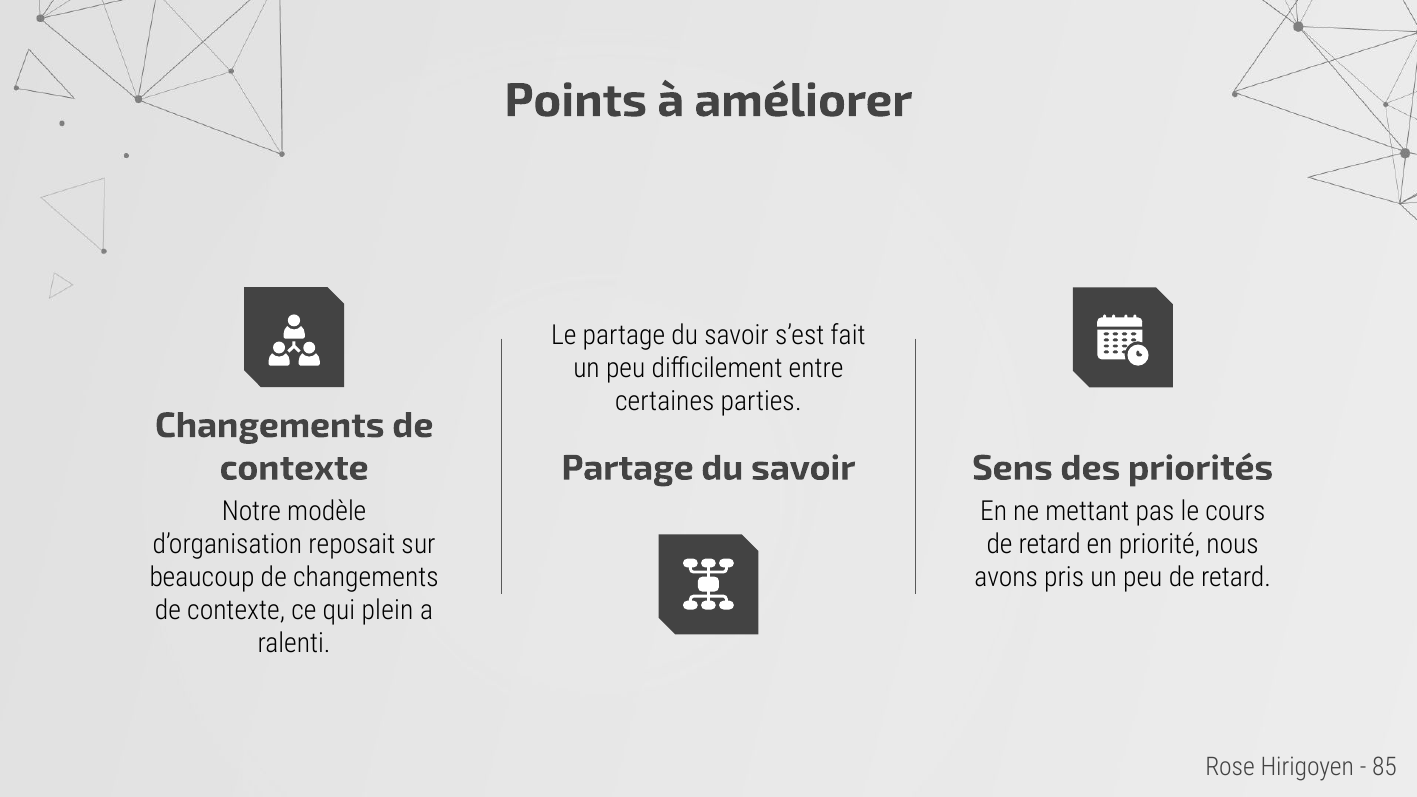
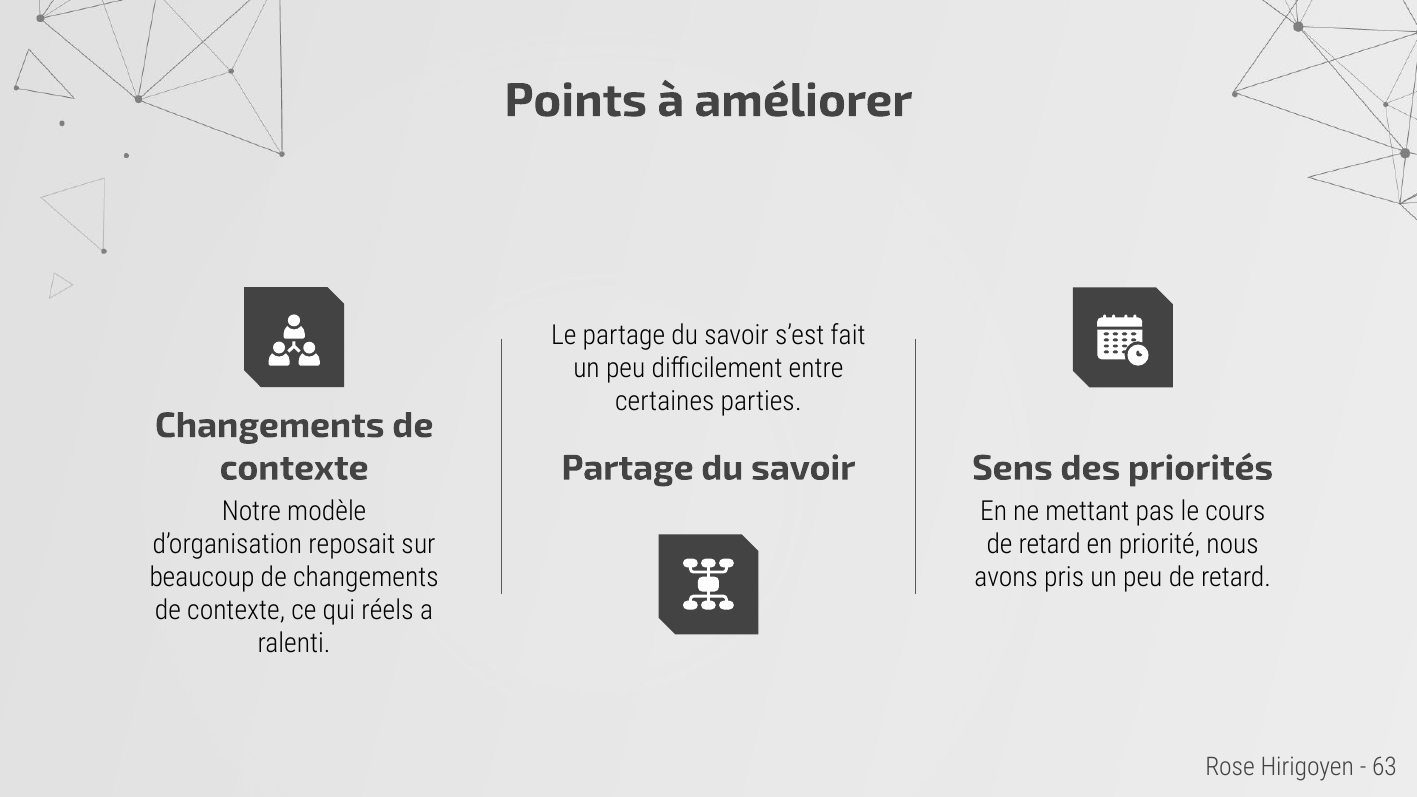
plein: plein -> réels
85: 85 -> 63
